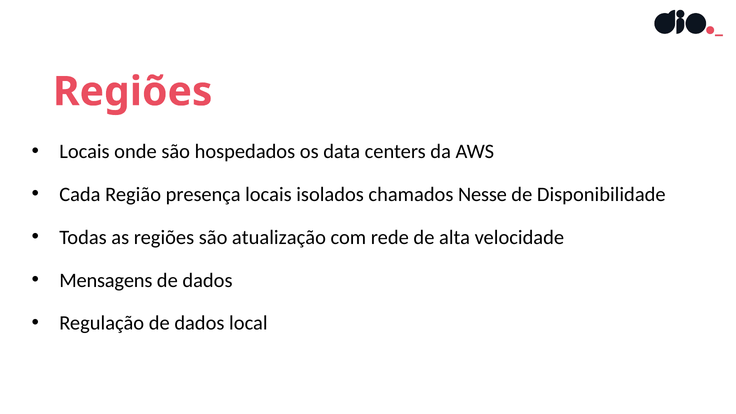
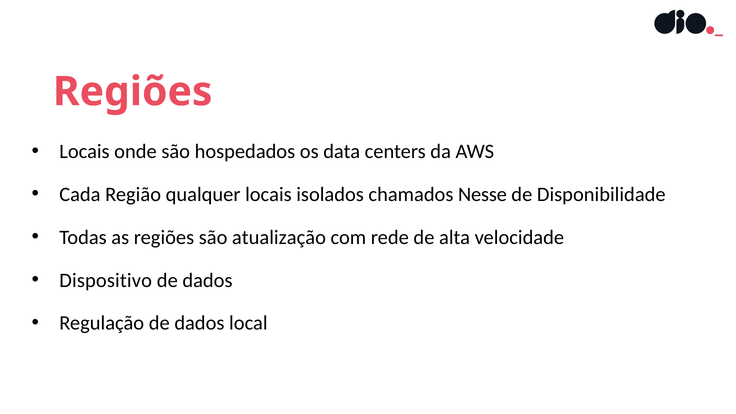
presença: presença -> qualquer
Mensagens: Mensagens -> Dispositivo
